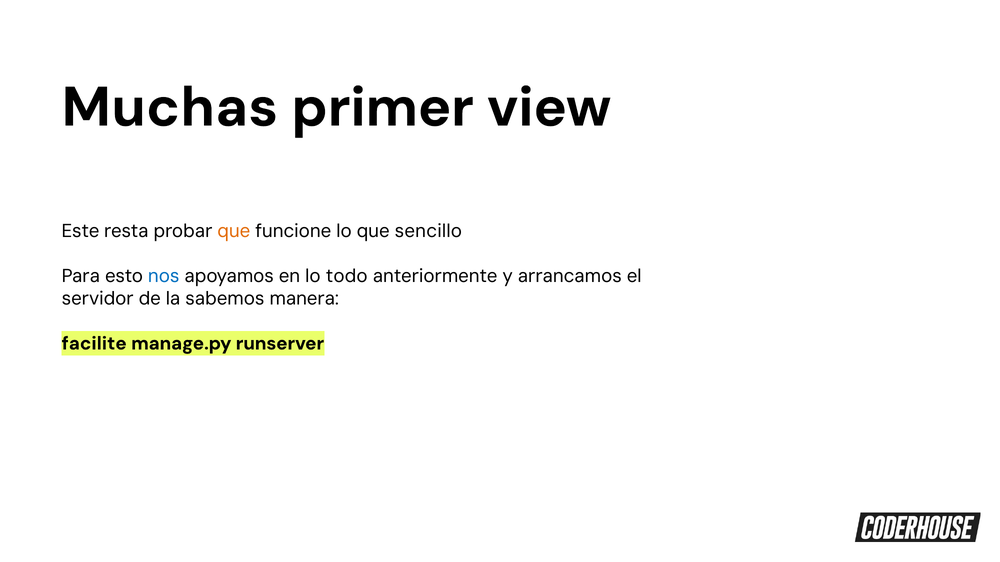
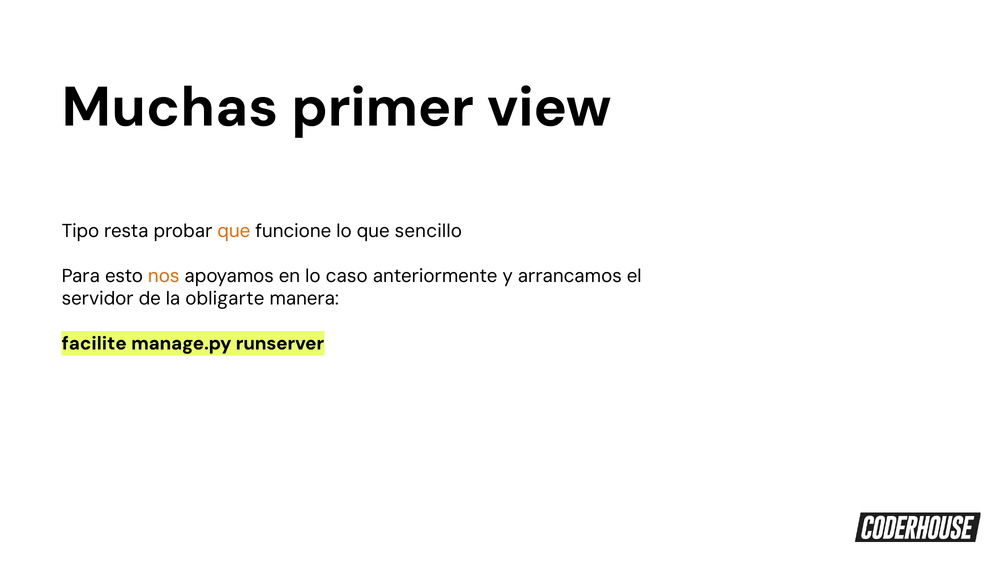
Este: Este -> Tipo
nos colour: blue -> orange
todo: todo -> caso
sabemos: sabemos -> obligarte
